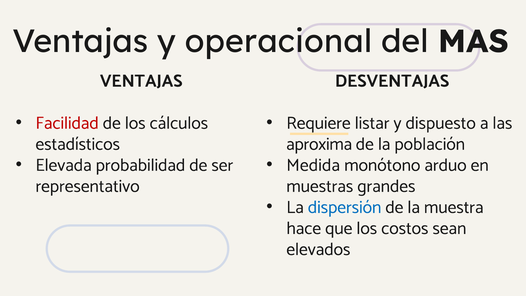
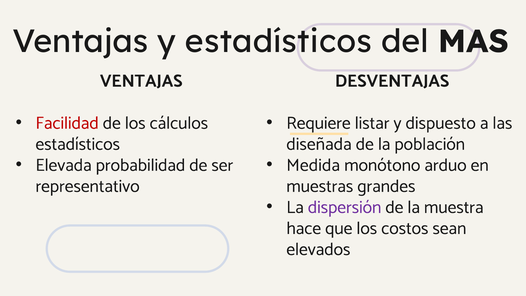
y operacional: operacional -> estadísticos
aproxima: aproxima -> diseñada
dispersión colour: blue -> purple
